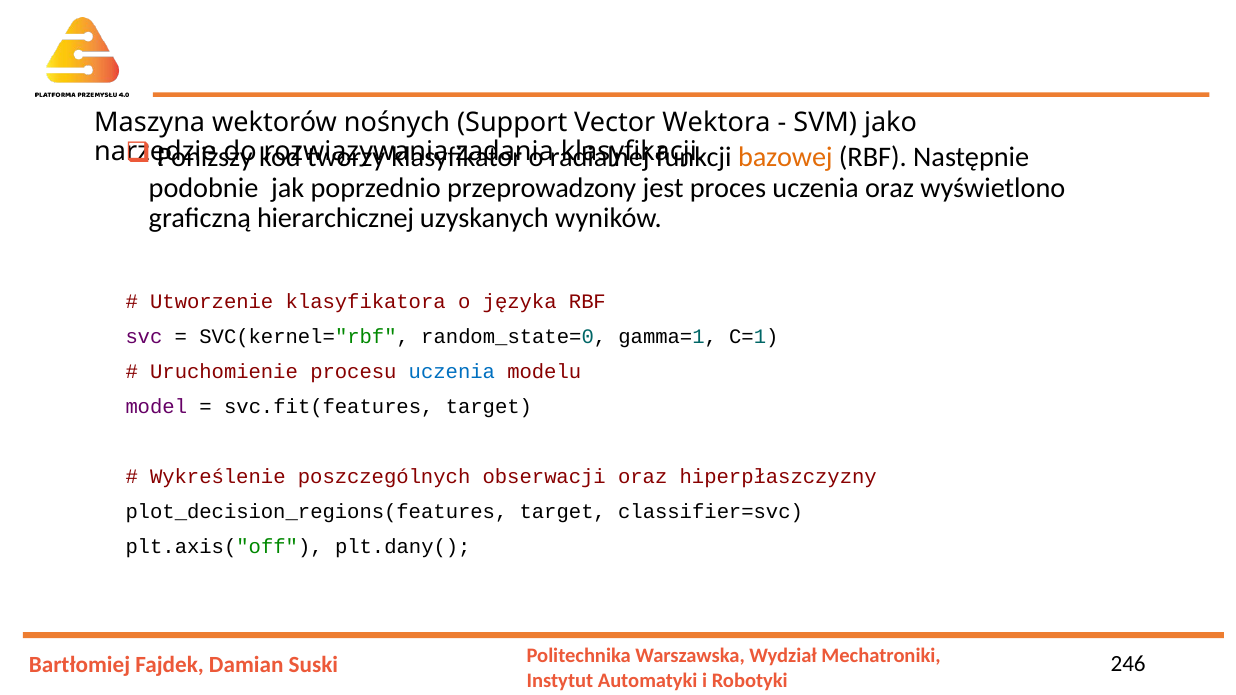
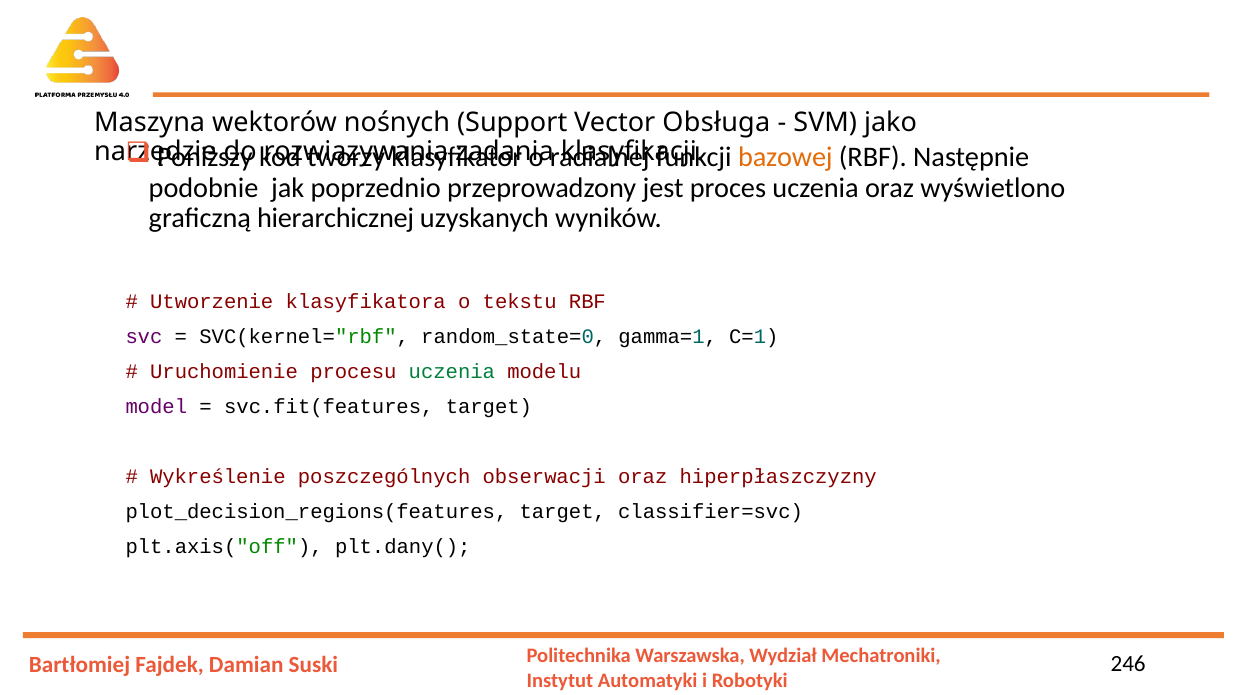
Wektora: Wektora -> Obsługa
języka: języka -> tekstu
uczenia at (452, 372) colour: blue -> green
